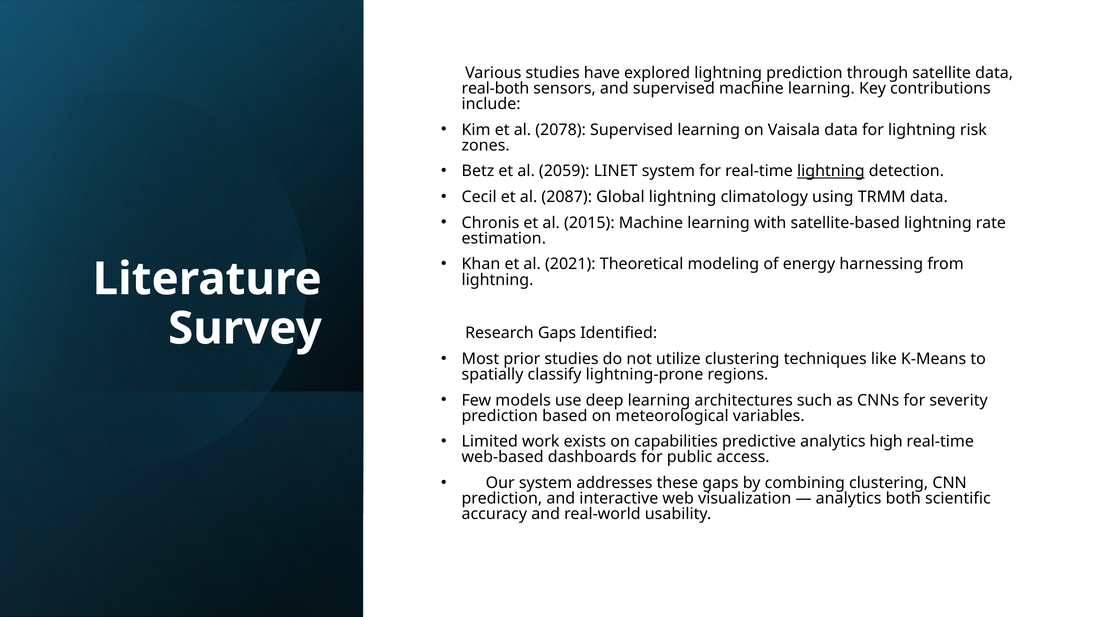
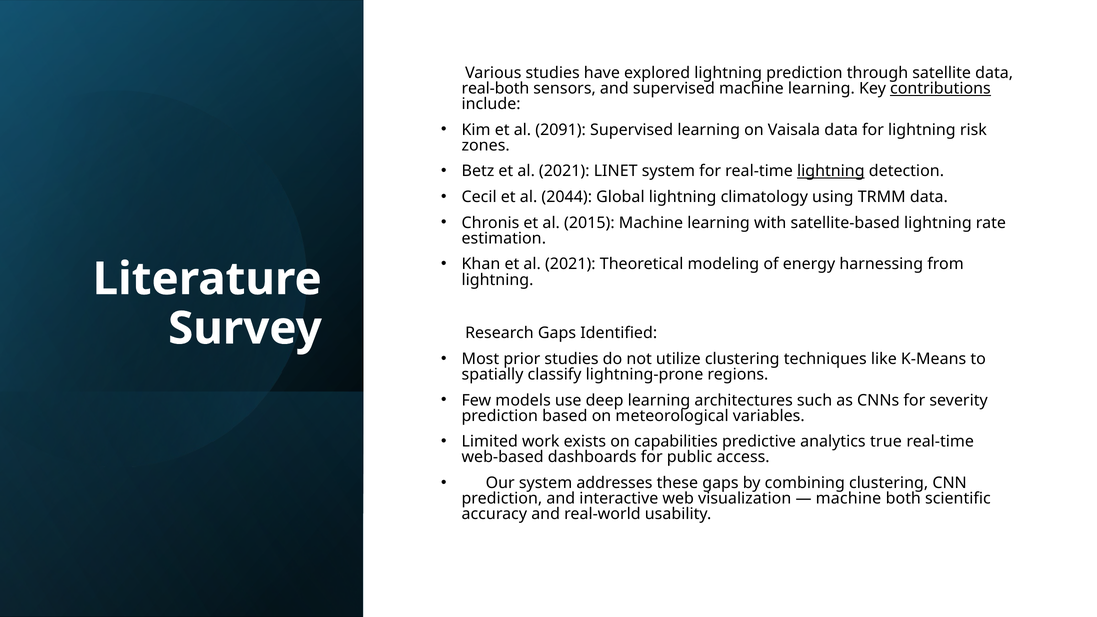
contributions underline: none -> present
2078: 2078 -> 2091
Betz et al 2059: 2059 -> 2021
2087: 2087 -> 2044
high: high -> true
analytics at (849, 499): analytics -> machine
